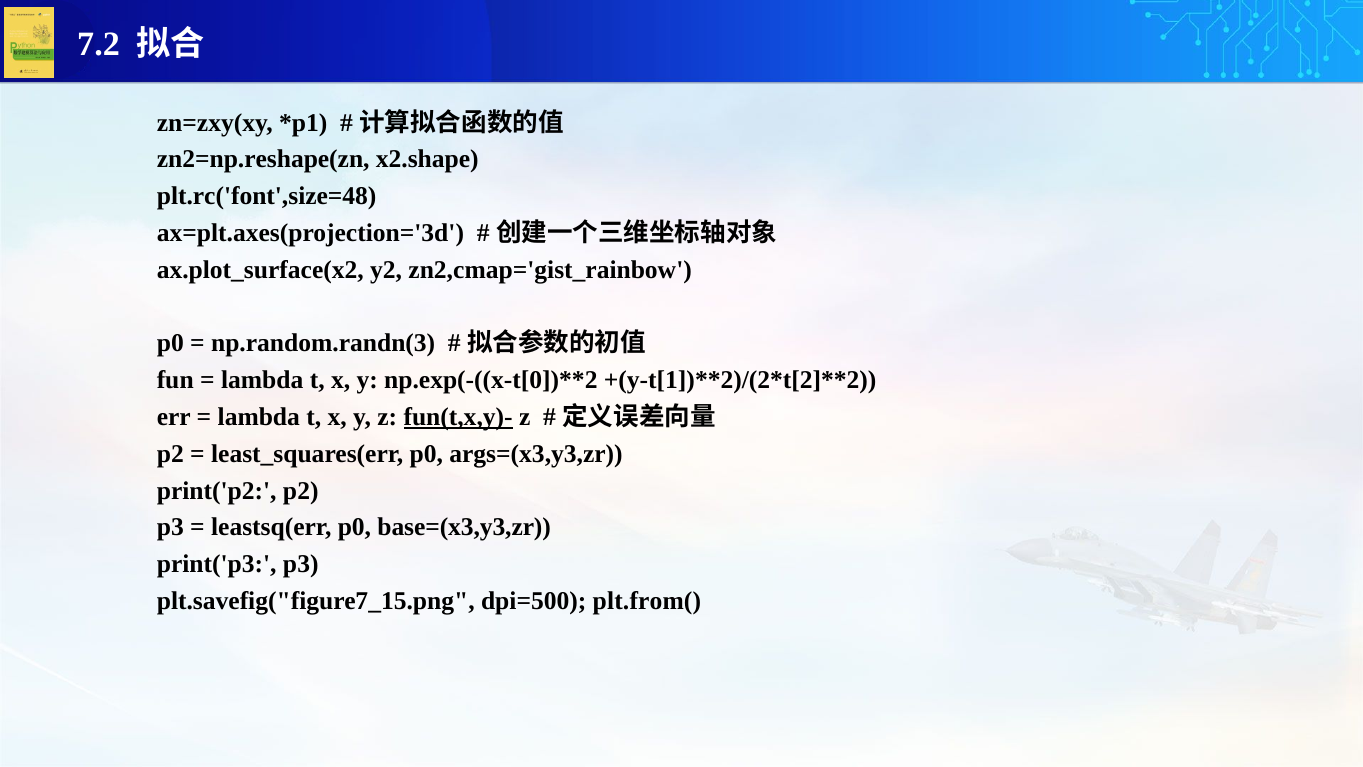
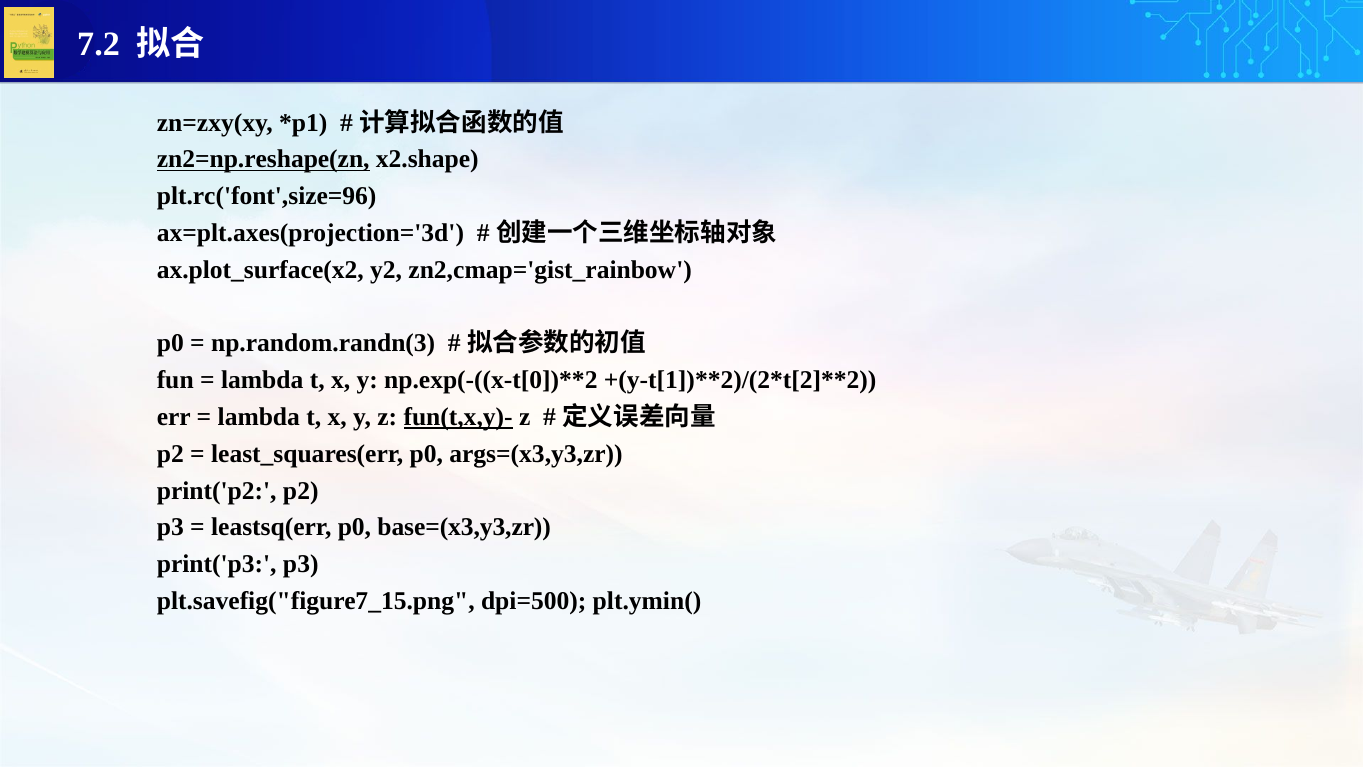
zn2=np.reshape(zn underline: none -> present
plt.rc('font',size=48: plt.rc('font',size=48 -> plt.rc('font',size=96
plt.from(: plt.from( -> plt.ymin(
